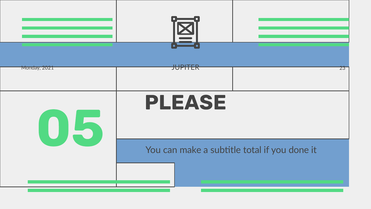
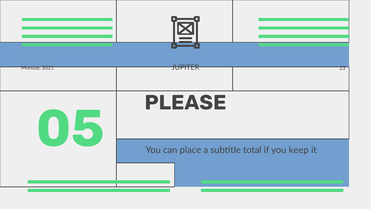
make: make -> place
done: done -> keep
